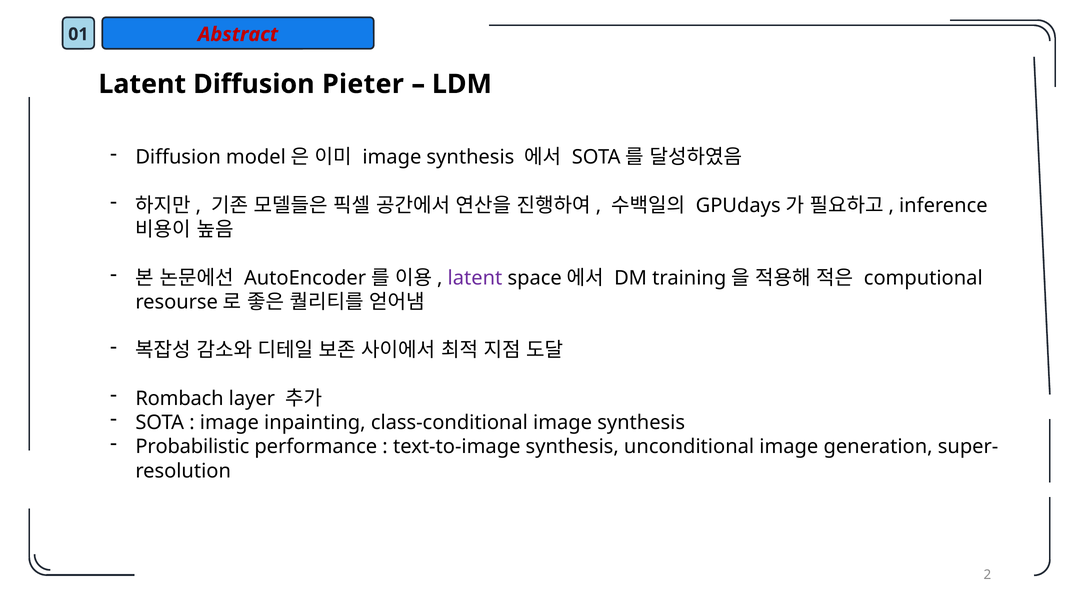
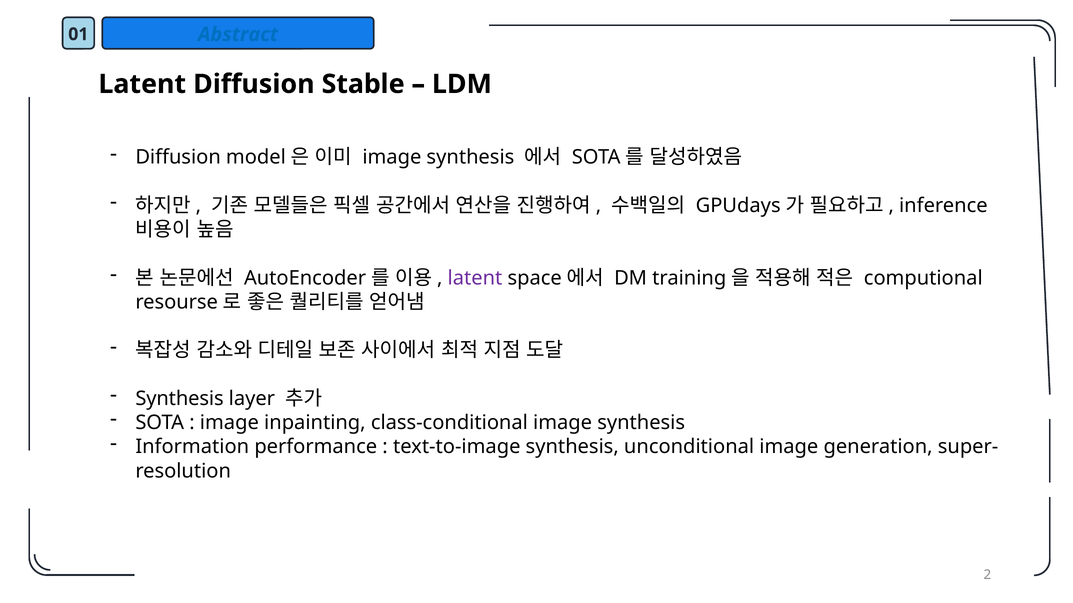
Abstract colour: red -> blue
Pieter: Pieter -> Stable
Rombach at (180, 399): Rombach -> Synthesis
Probabilistic: Probabilistic -> Information
